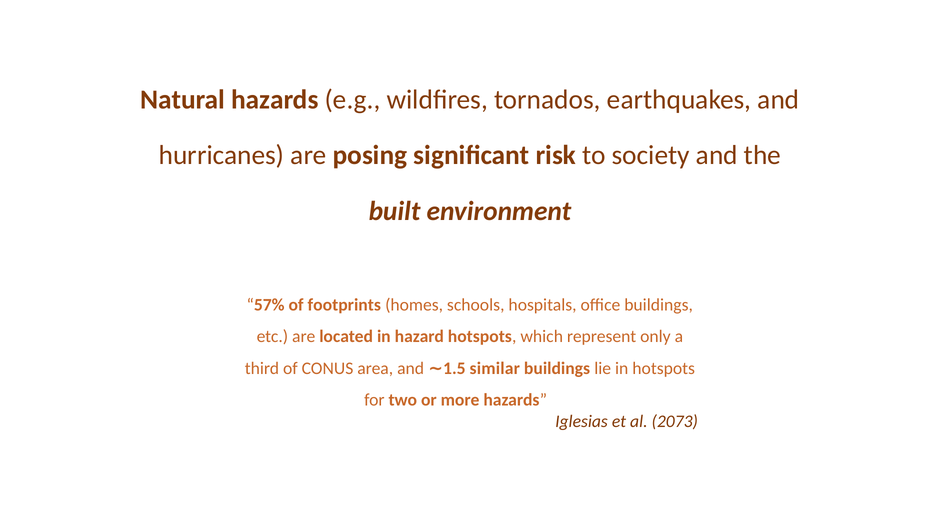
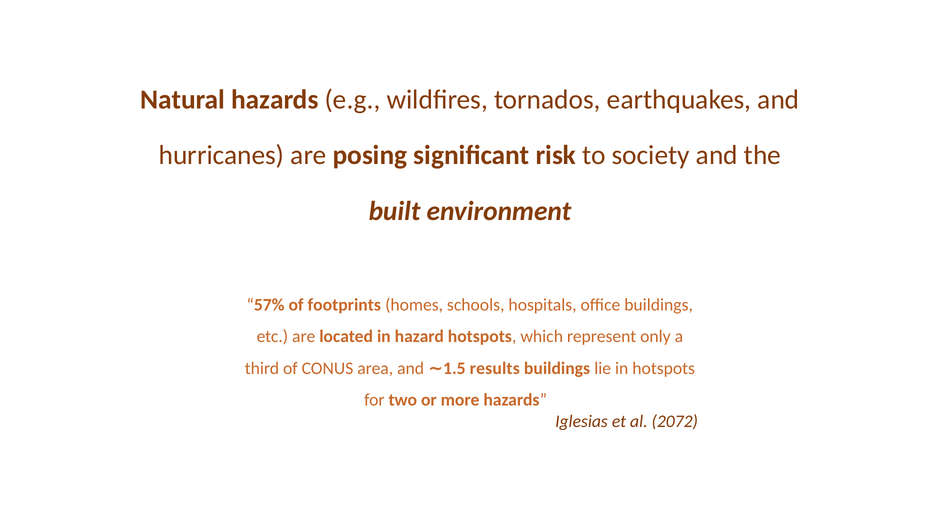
similar: similar -> results
2073: 2073 -> 2072
